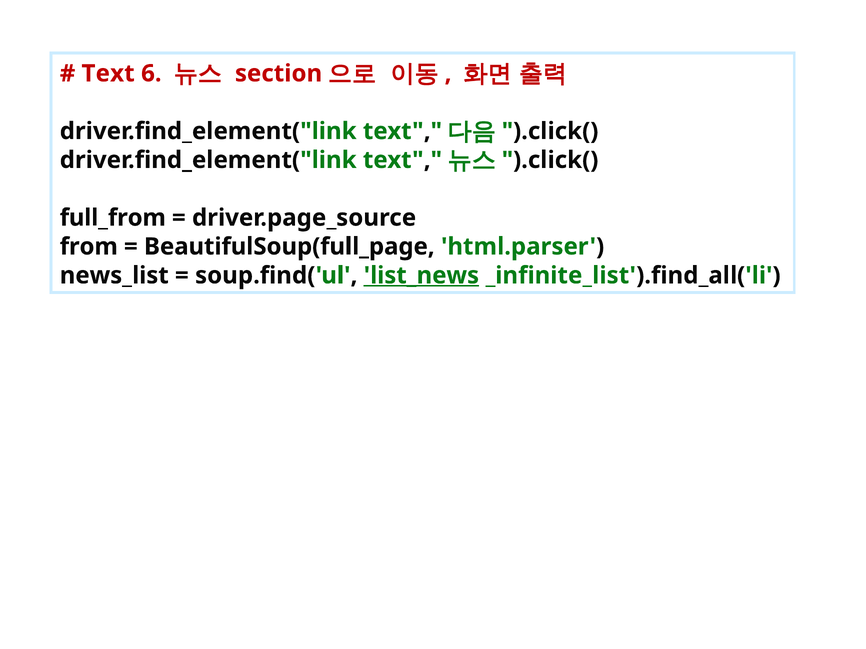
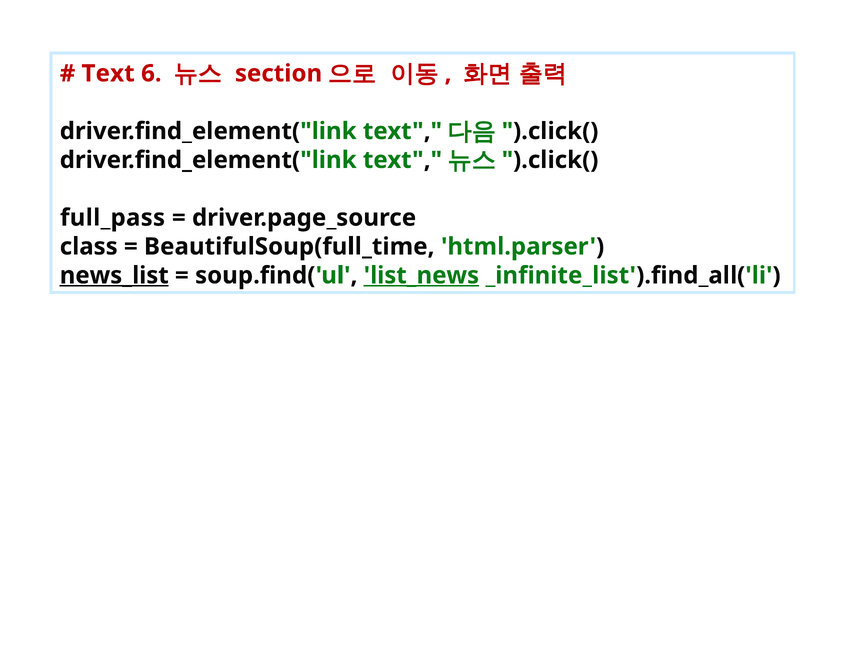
full_from: full_from -> full_pass
from: from -> class
BeautifulSoup(full_page: BeautifulSoup(full_page -> BeautifulSoup(full_time
news_list underline: none -> present
